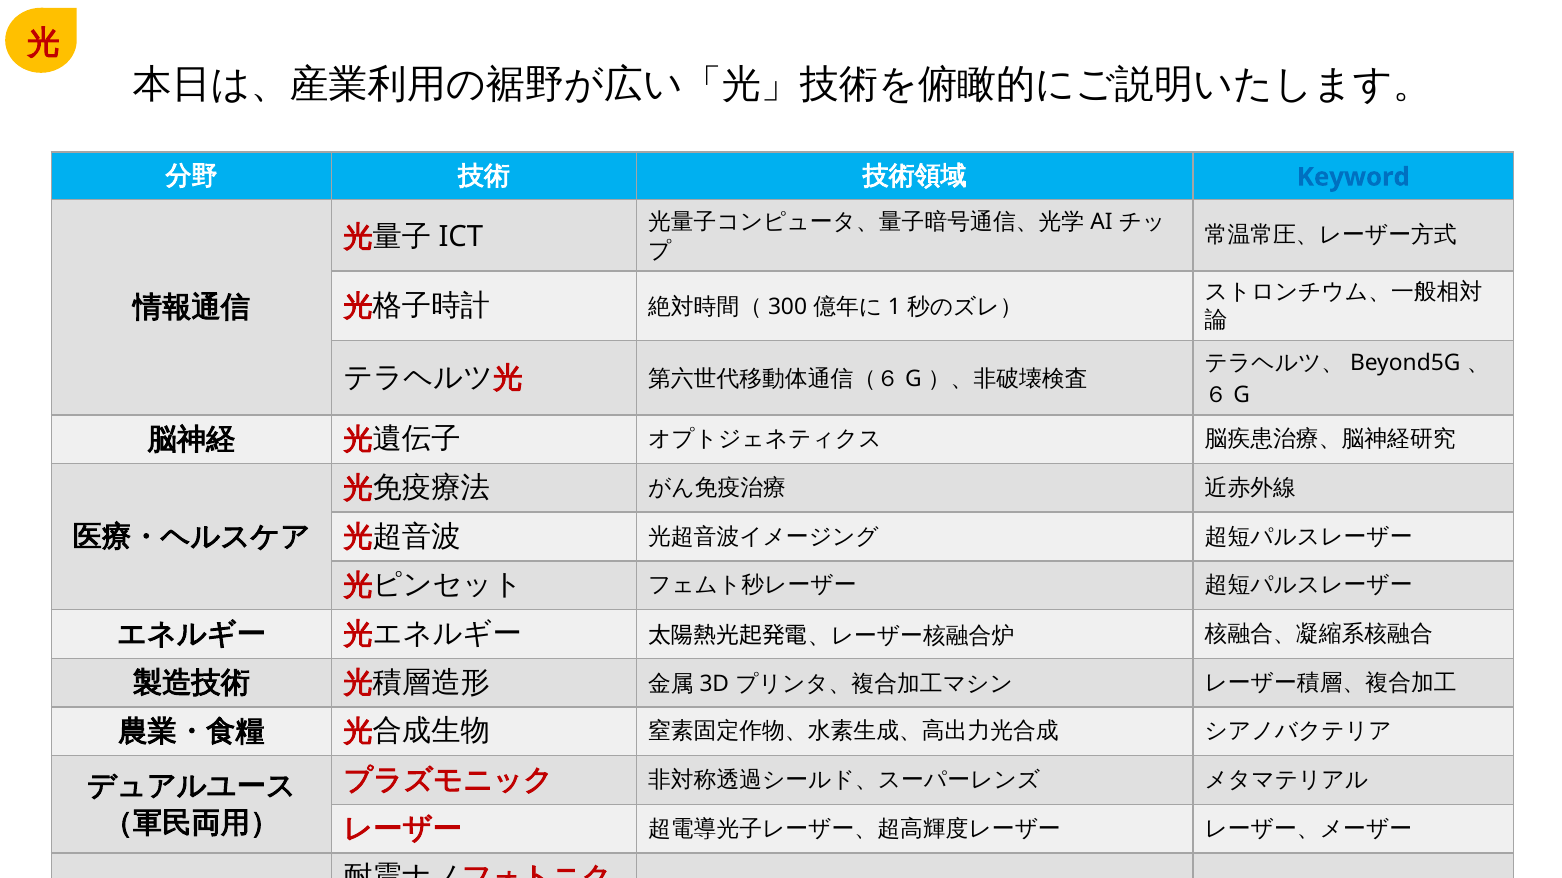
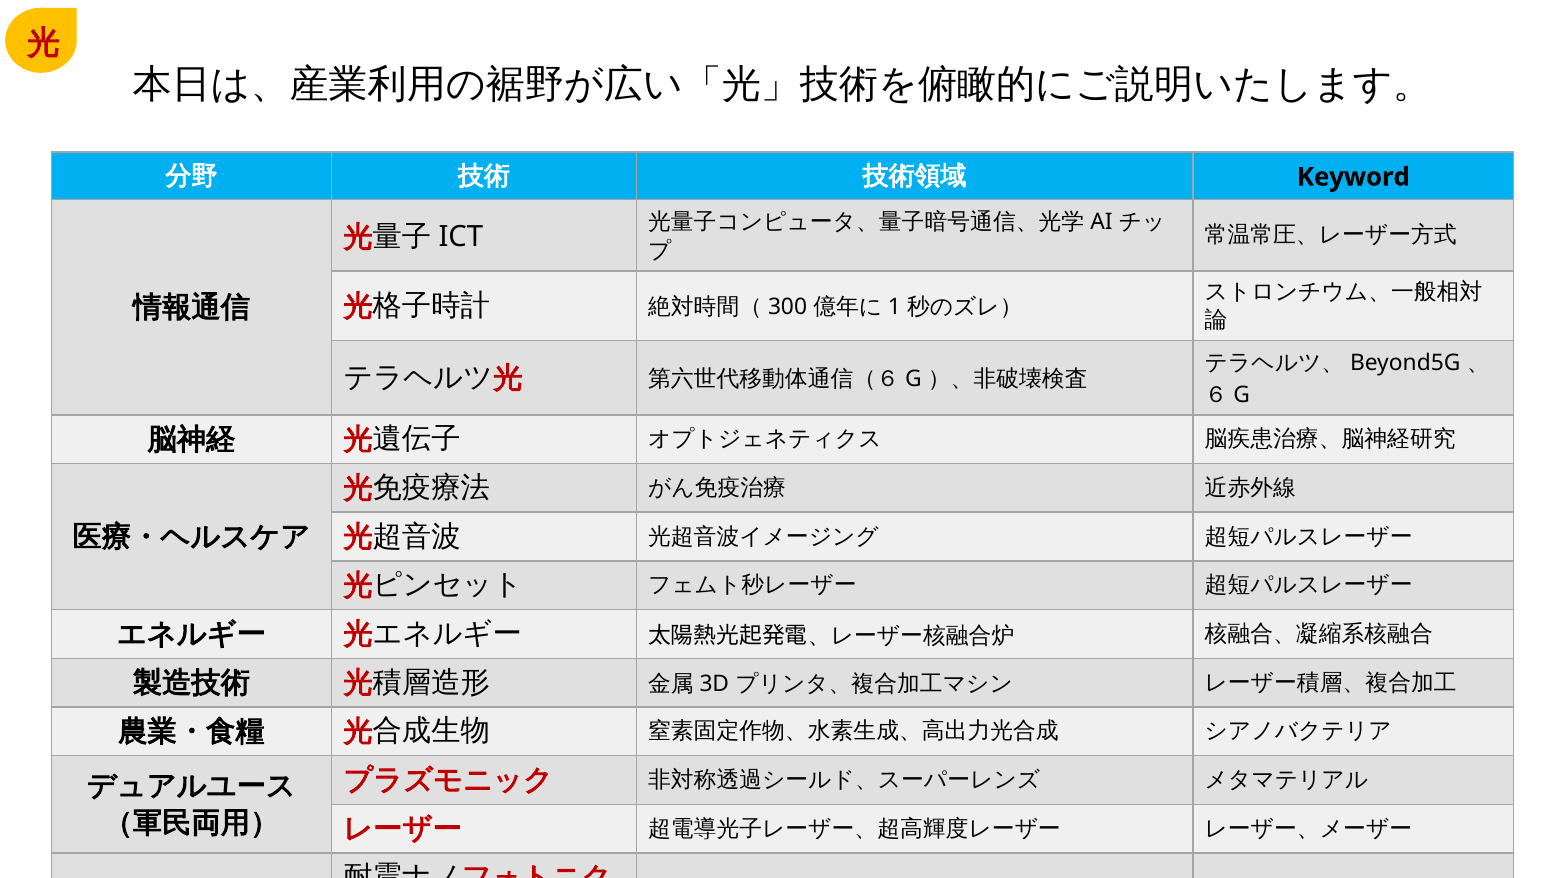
Keyword colour: blue -> black
